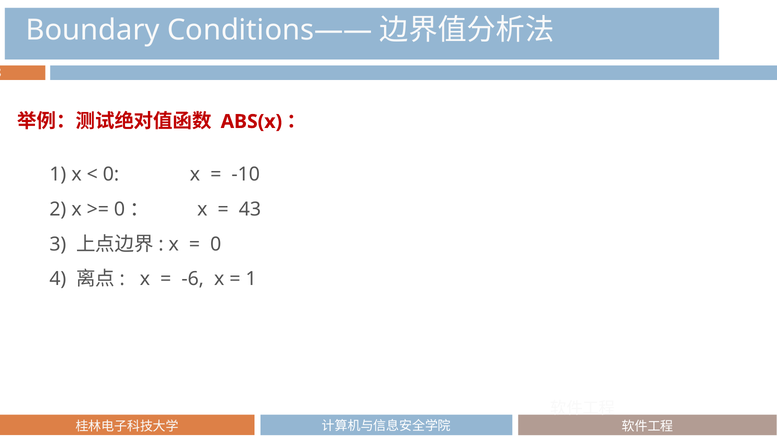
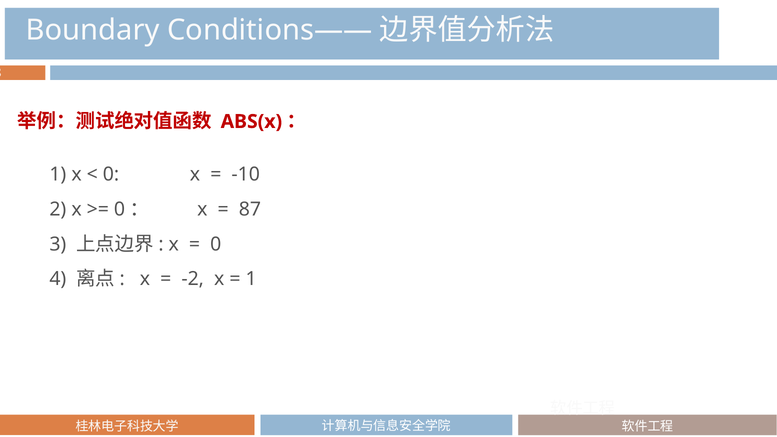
43: 43 -> 87
-6: -6 -> -2
